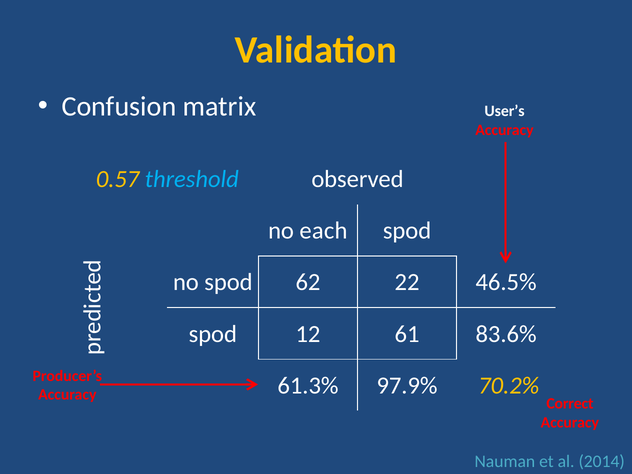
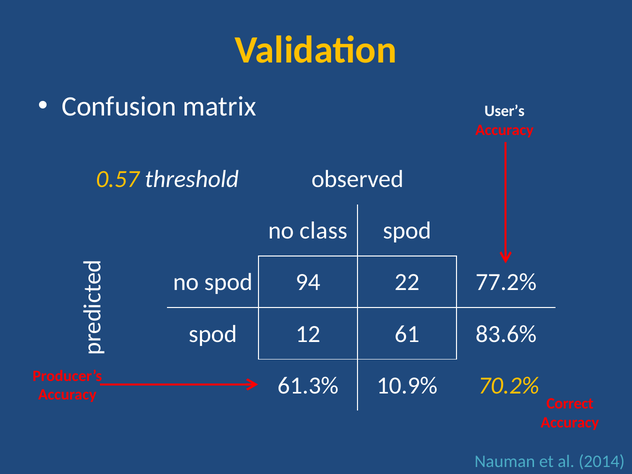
threshold colour: light blue -> white
each: each -> class
62: 62 -> 94
46.5%: 46.5% -> 77.2%
97.9%: 97.9% -> 10.9%
